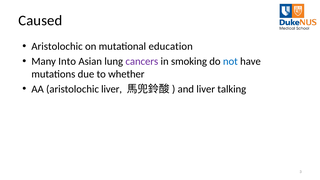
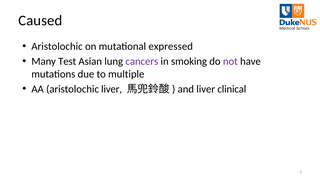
education: education -> expressed
Into: Into -> Test
not colour: blue -> purple
whether: whether -> multiple
talking: talking -> clinical
